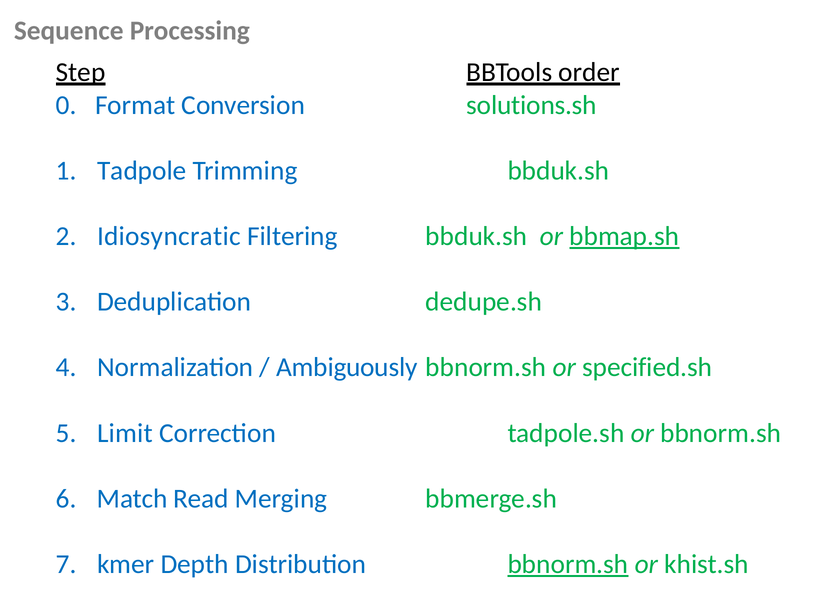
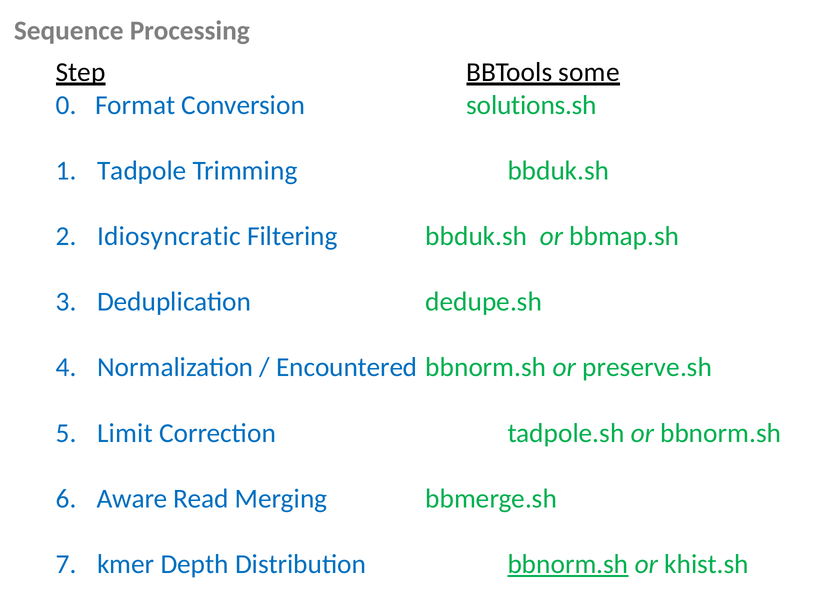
order: order -> some
bbmap.sh underline: present -> none
Ambiguously: Ambiguously -> Encountered
specified.sh: specified.sh -> preserve.sh
Match: Match -> Aware
